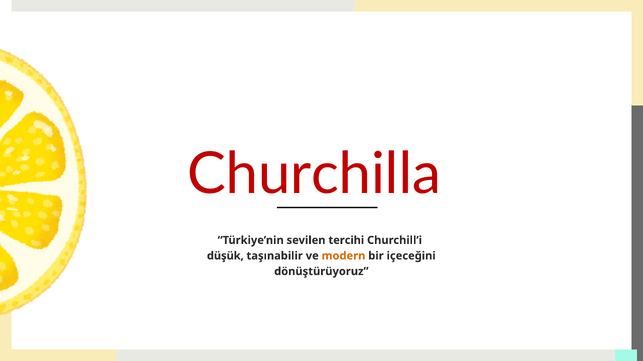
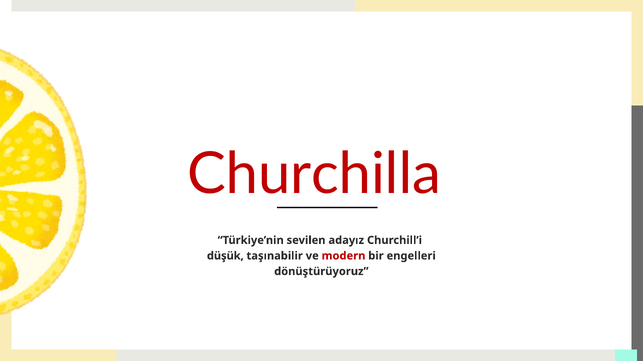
tercihi: tercihi -> adayız
modern colour: orange -> red
içeceğini: içeceğini -> engelleri
